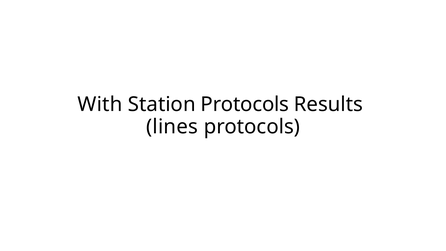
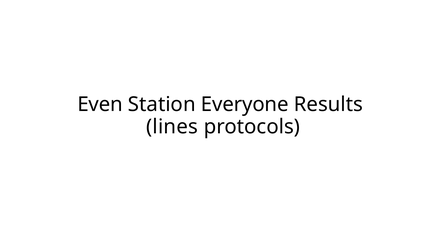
With: With -> Even
Station Protocols: Protocols -> Everyone
